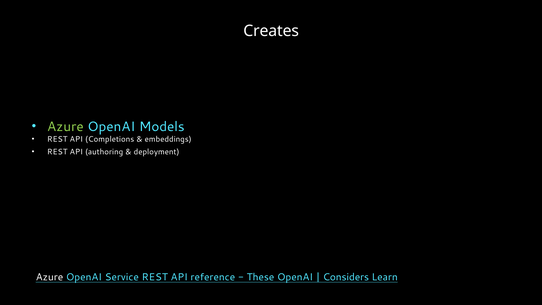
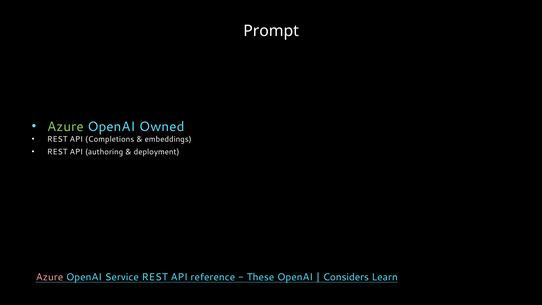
Creates: Creates -> Prompt
Models: Models -> Owned
Azure at (50, 277) colour: white -> pink
